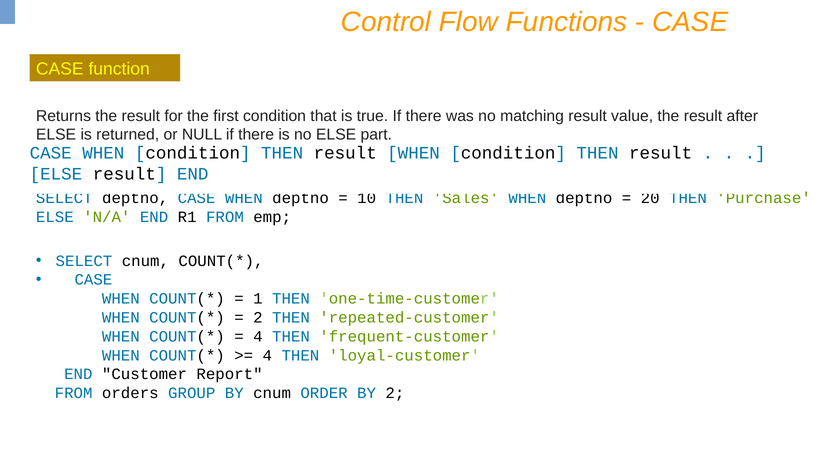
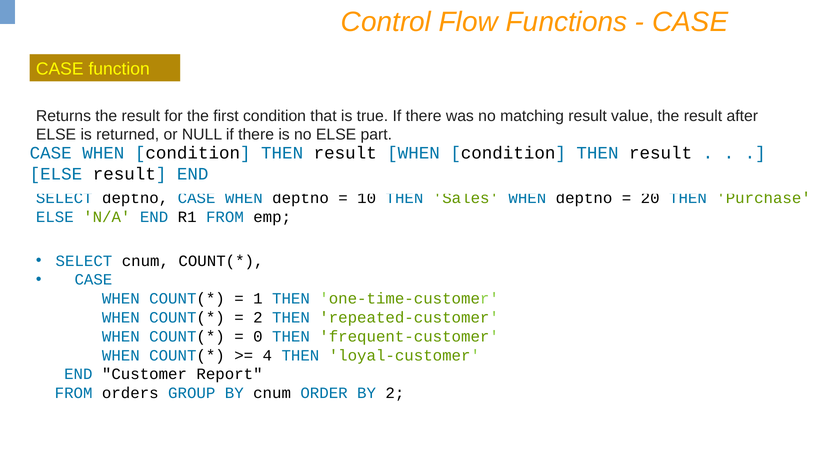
4 at (258, 337): 4 -> 0
